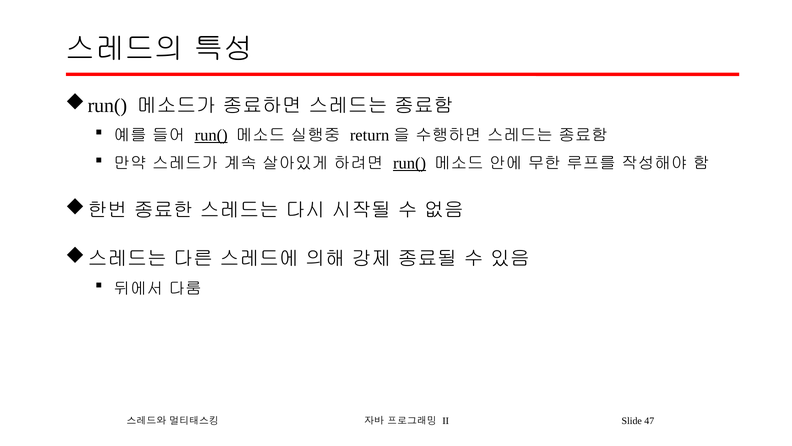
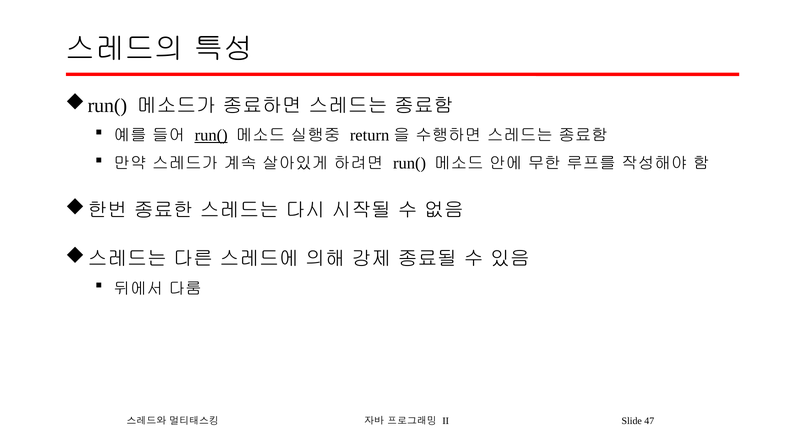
run( at (410, 163) underline: present -> none
